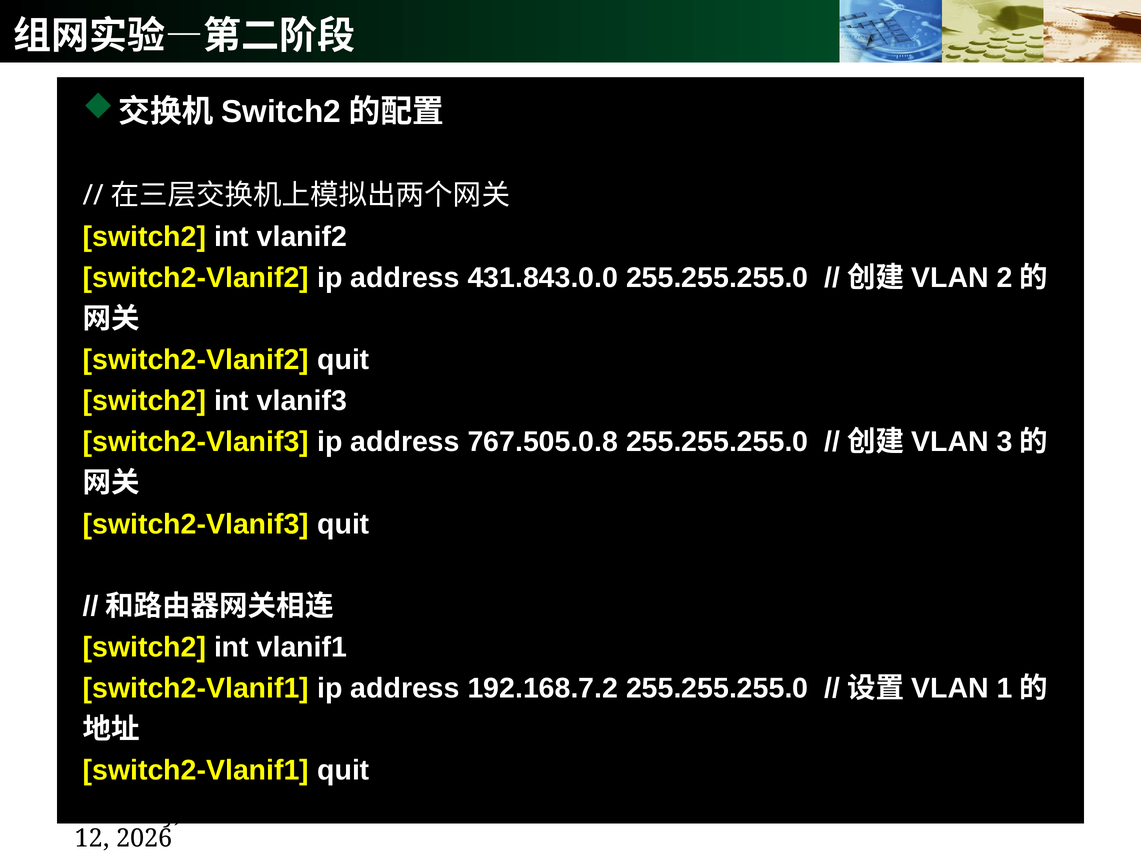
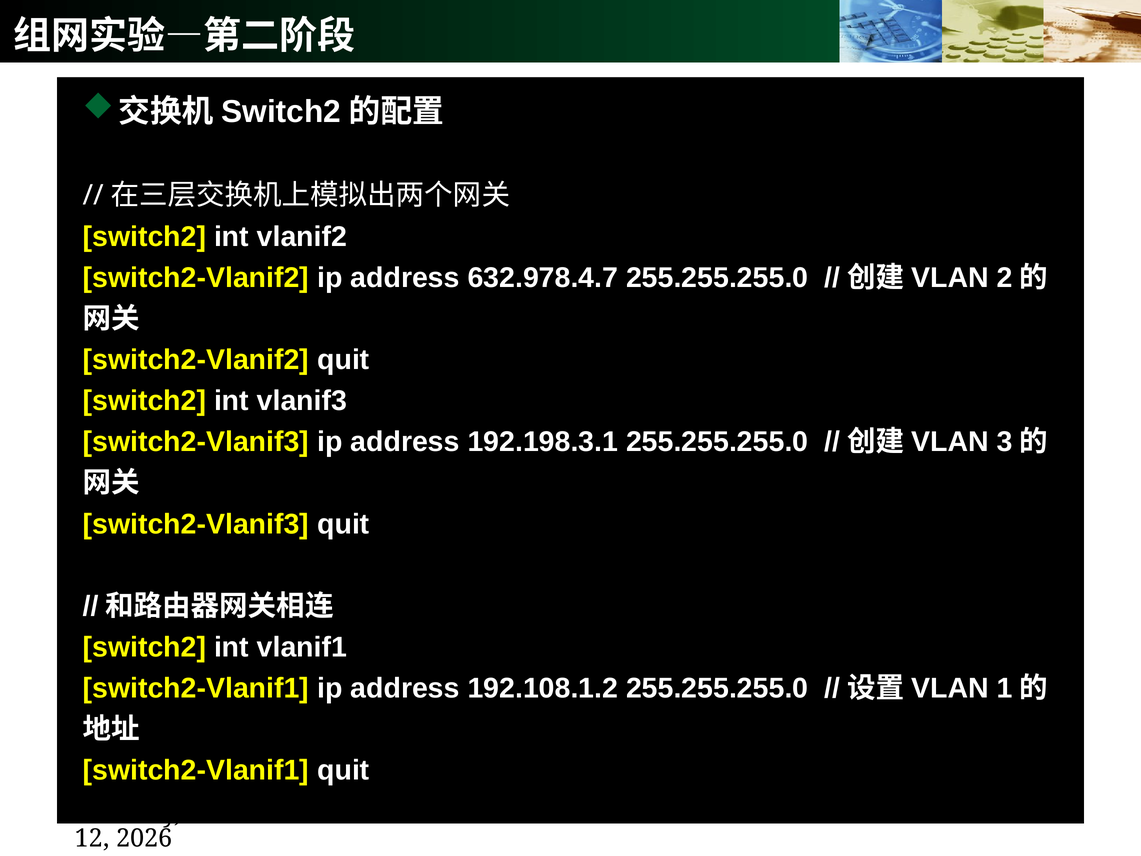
431.843.0.0: 431.843.0.0 -> 632.978.4.7
767.505.0.8: 767.505.0.8 -> 192.198.3.1
192.168.7.2: 192.168.7.2 -> 192.108.1.2
